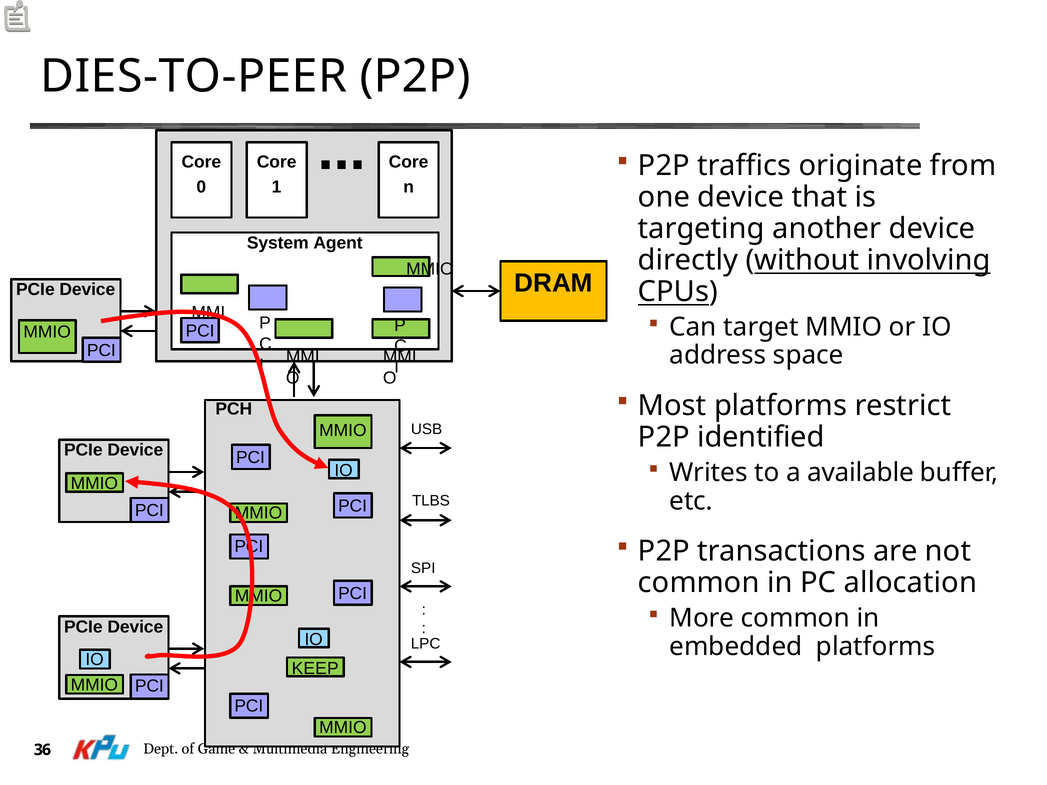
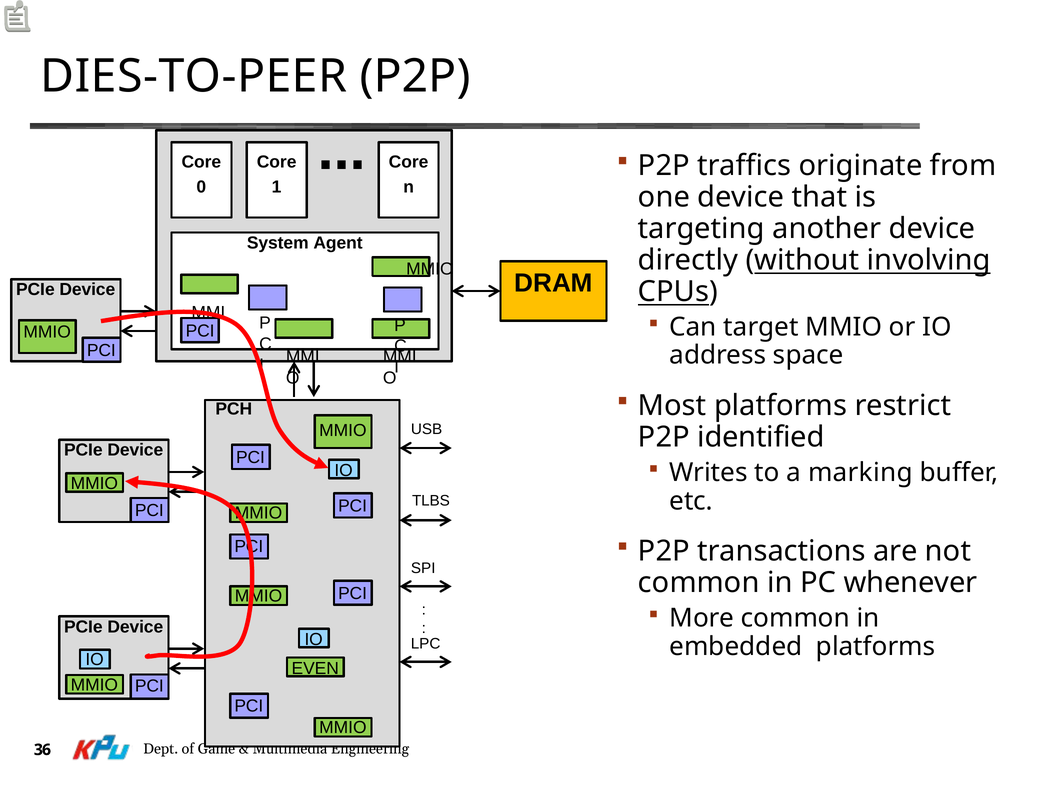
available: available -> marking
allocation: allocation -> whenever
KEEP: KEEP -> EVEN
